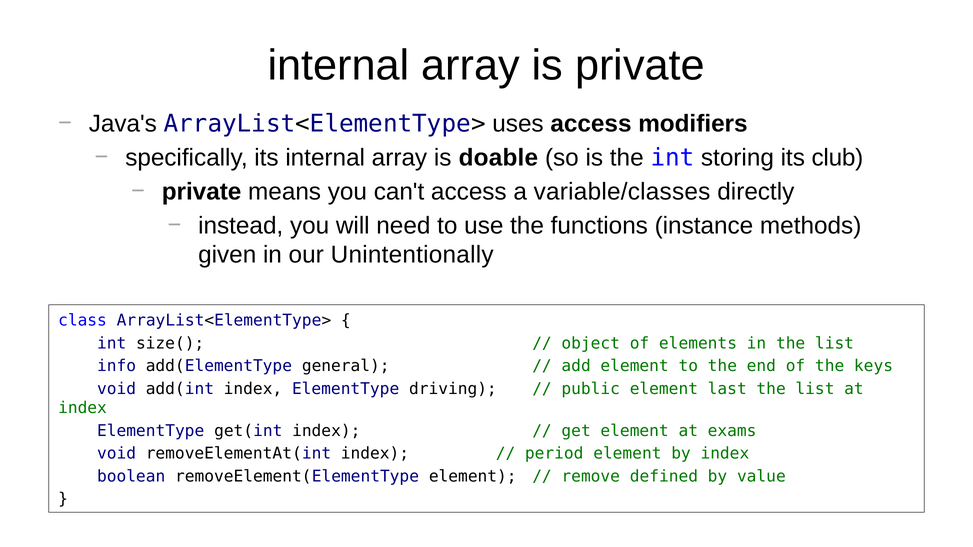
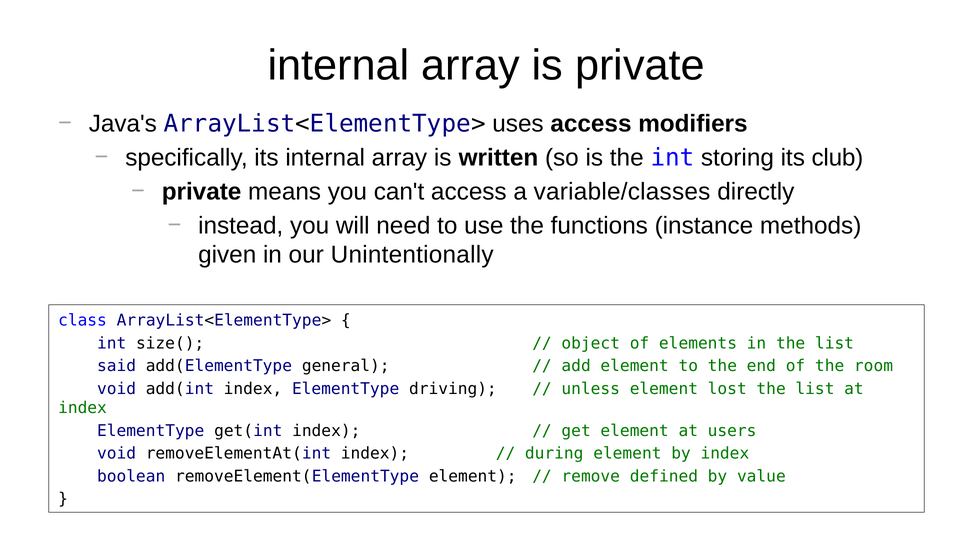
doable: doable -> written
info: info -> said
keys: keys -> room
public: public -> unless
last: last -> lost
exams: exams -> users
period: period -> during
